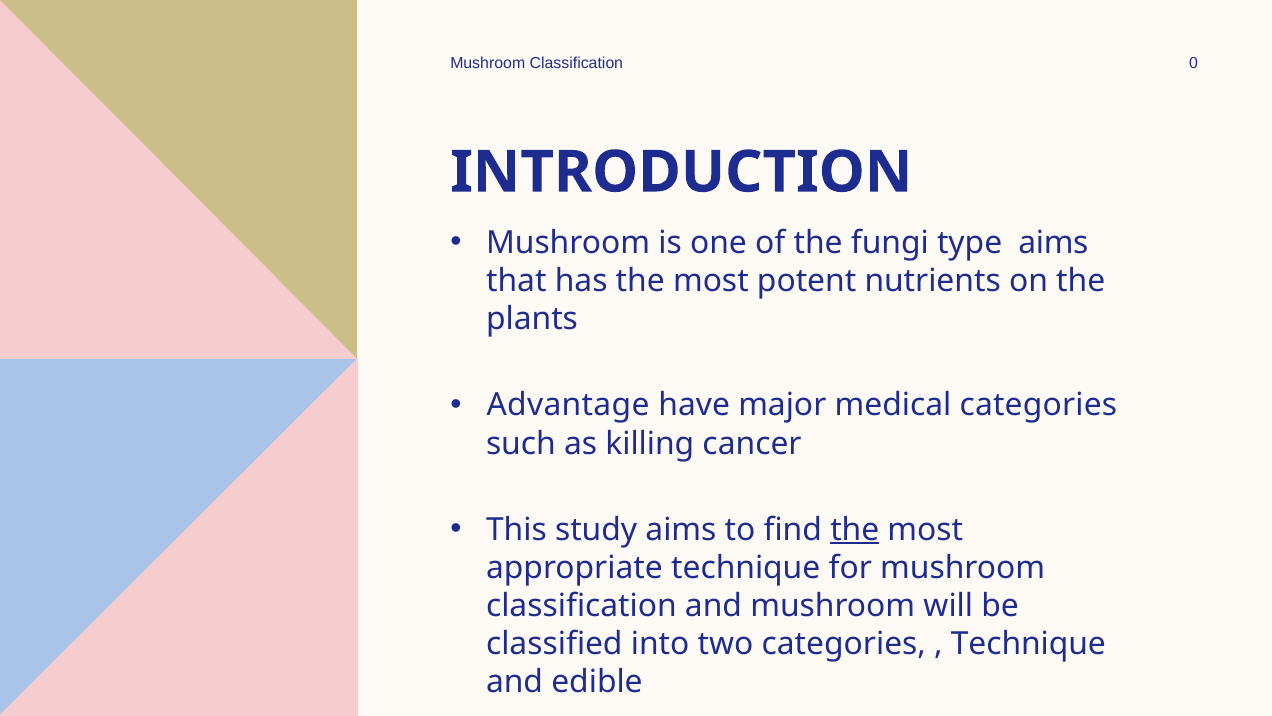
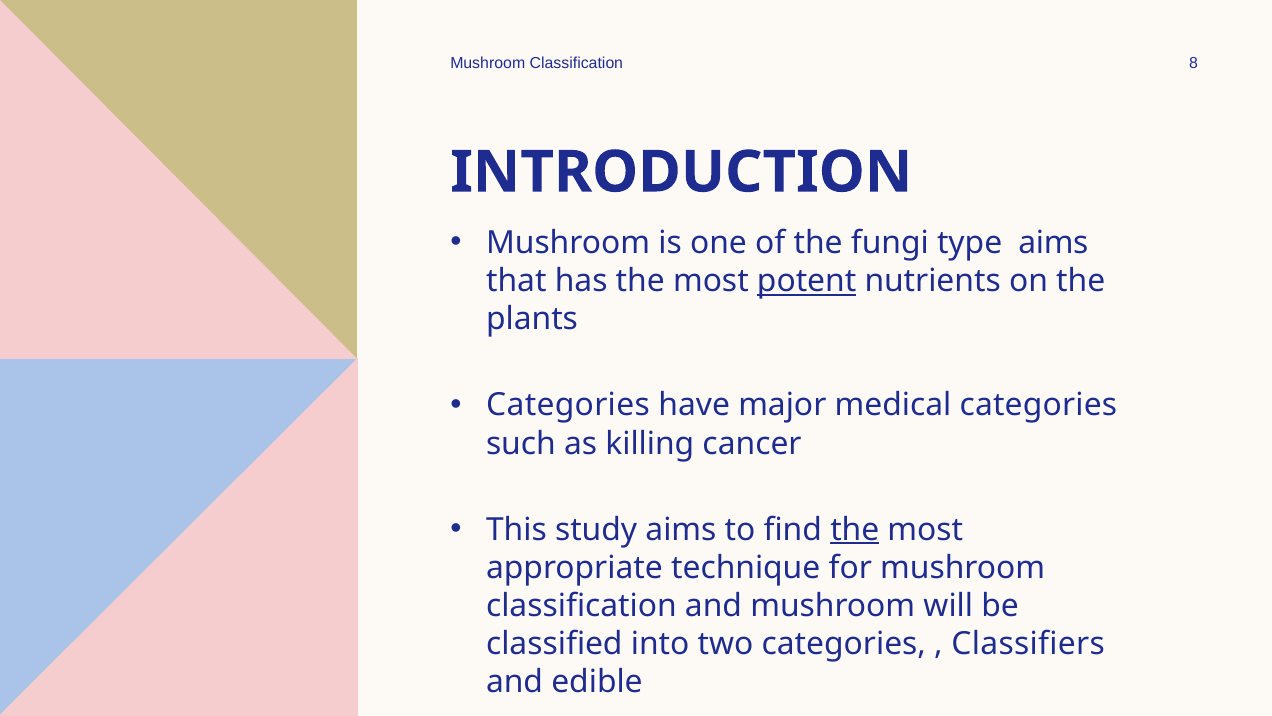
0: 0 -> 8
potent underline: none -> present
Advantage at (568, 405): Advantage -> Categories
Technique at (1028, 644): Technique -> Classifiers
